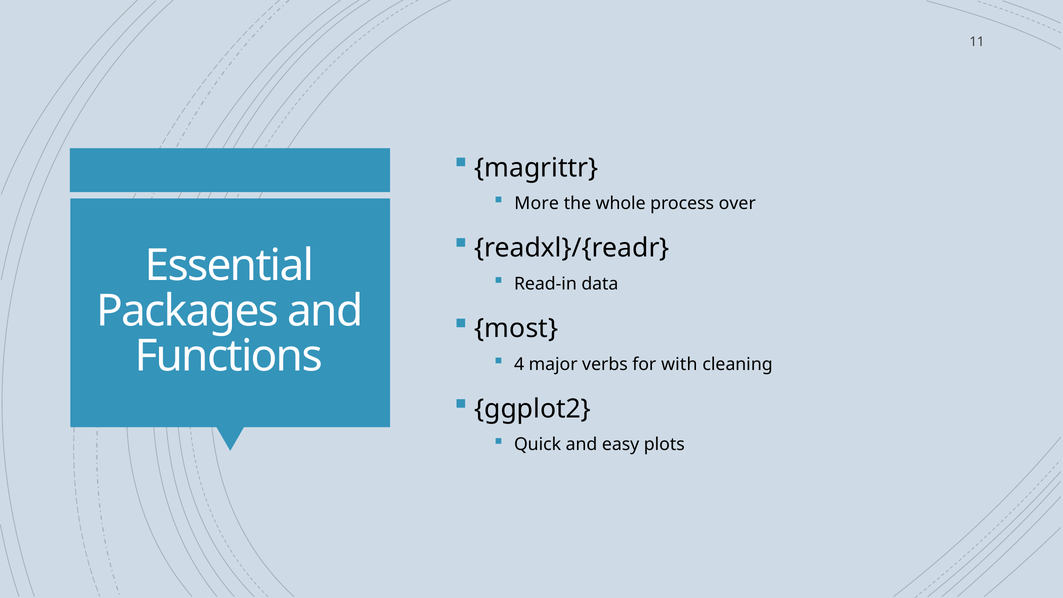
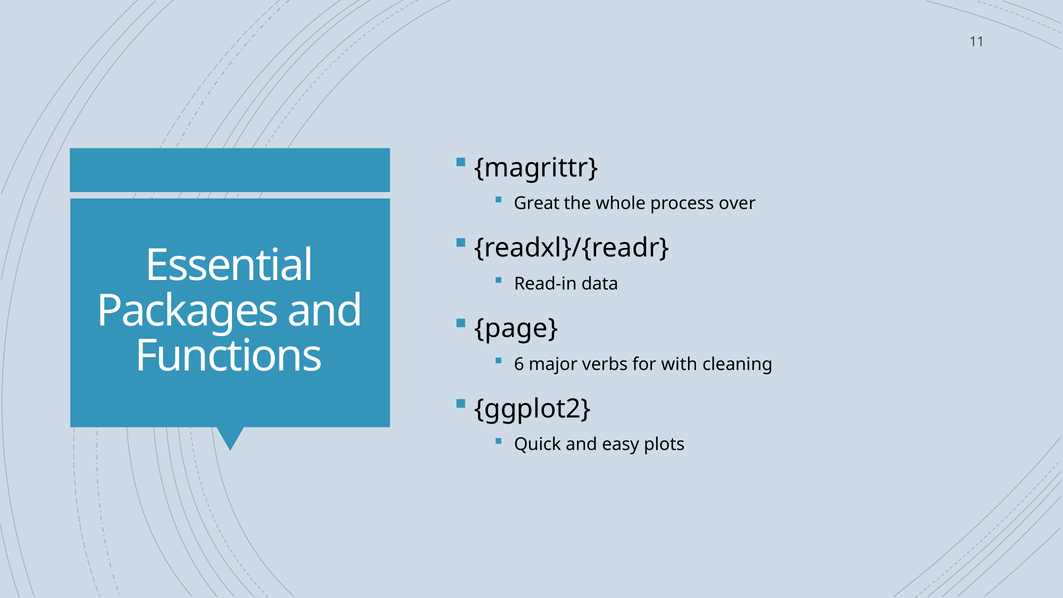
More: More -> Great
most: most -> page
4: 4 -> 6
